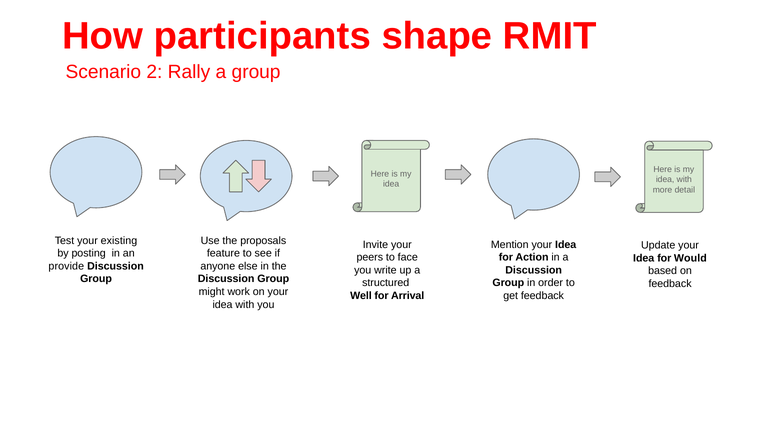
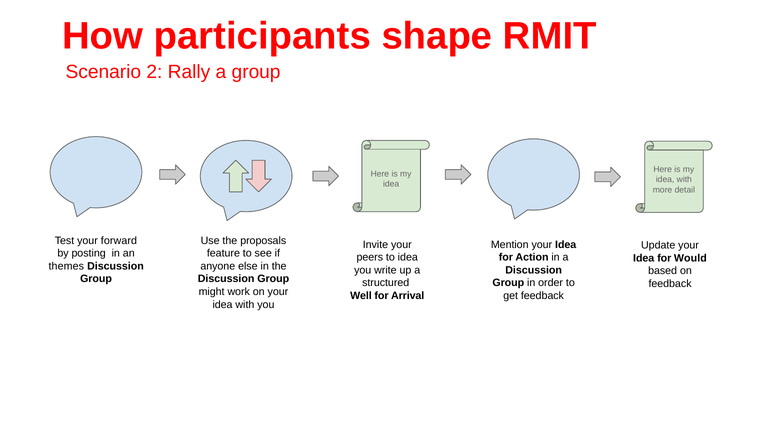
existing: existing -> forward
to face: face -> idea
provide: provide -> themes
